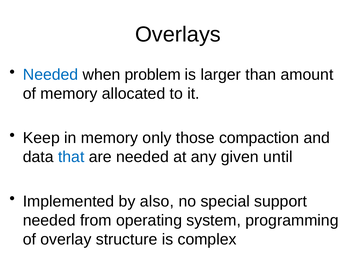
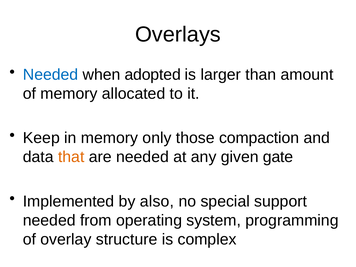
problem: problem -> adopted
that colour: blue -> orange
until: until -> gate
